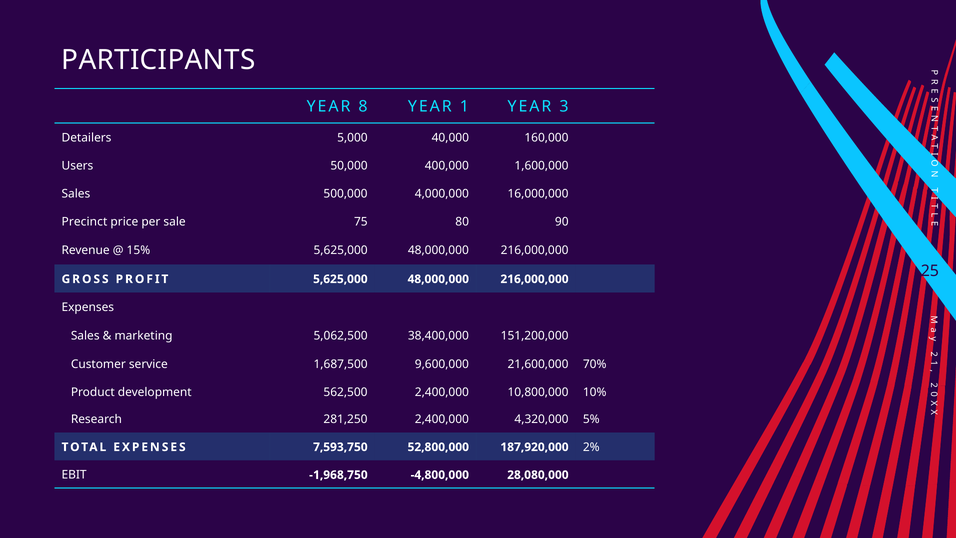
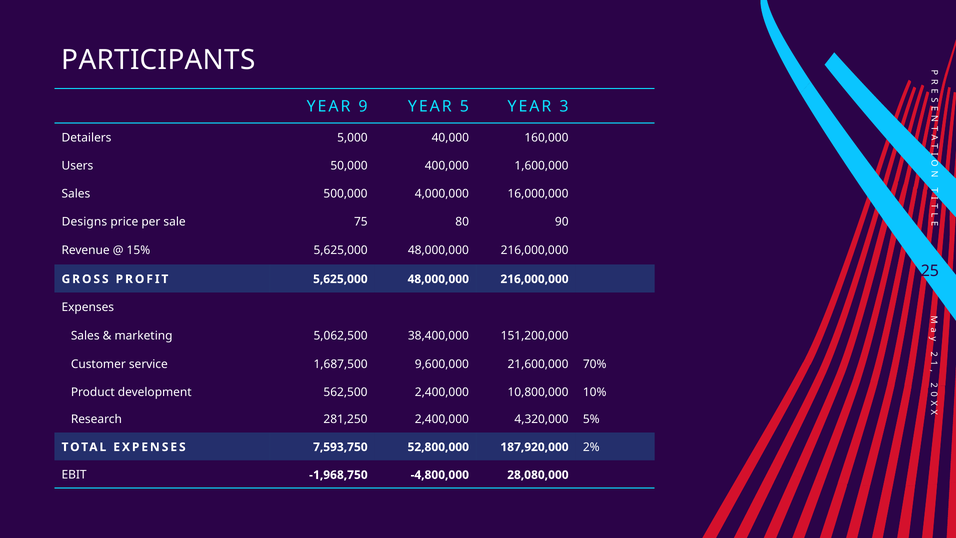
8: 8 -> 9
YEAR 1: 1 -> 5
Precinct: Precinct -> Designs
